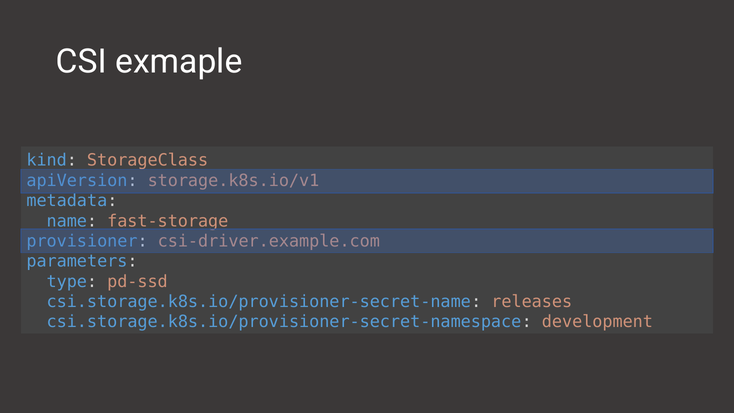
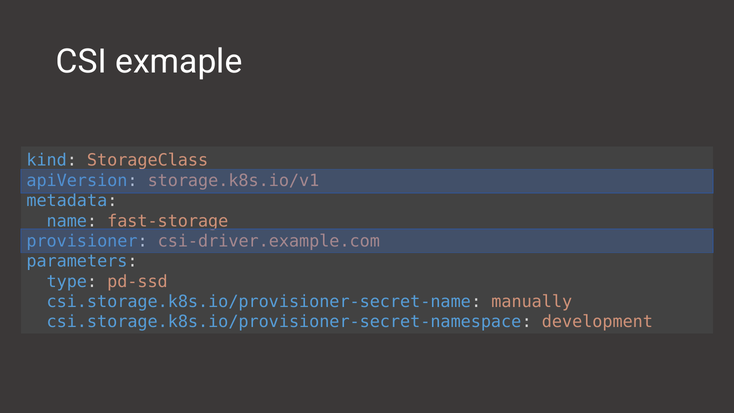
releases: releases -> manually
